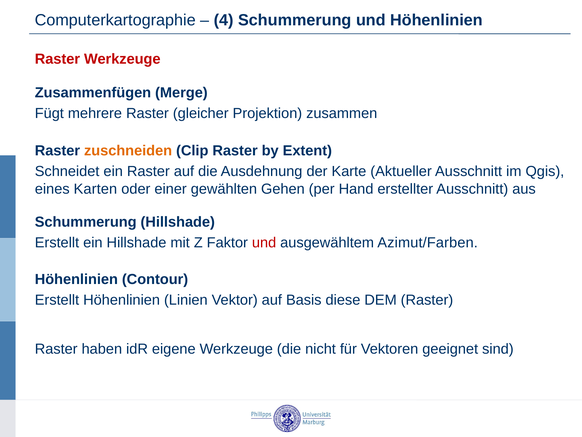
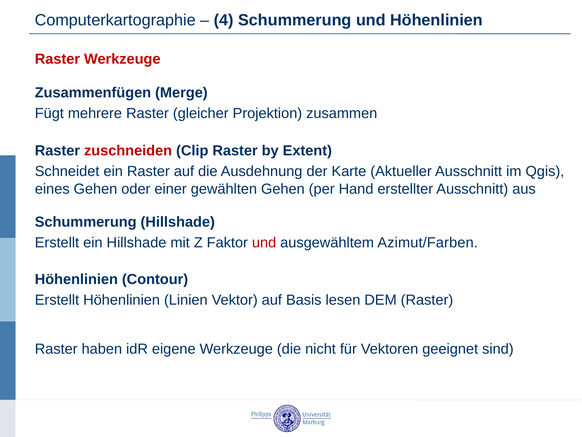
zuschneiden colour: orange -> red
eines Karten: Karten -> Gehen
diese: diese -> lesen
